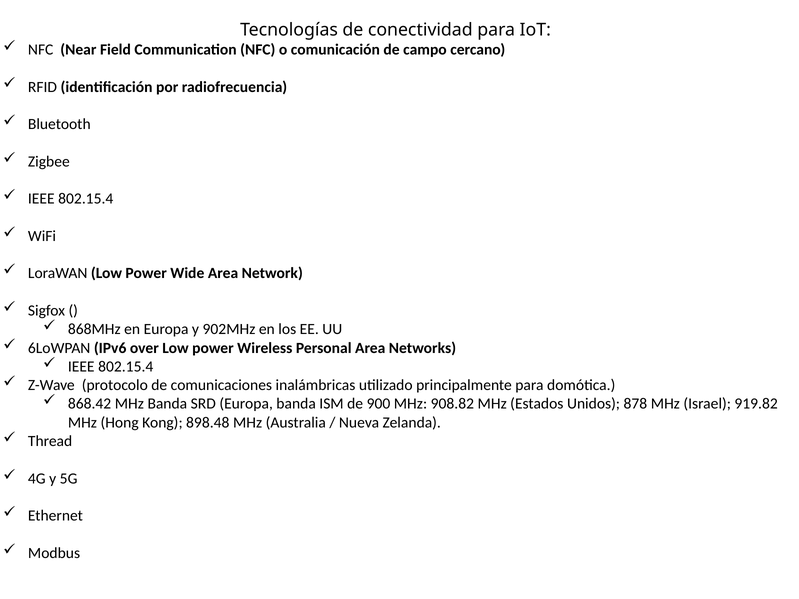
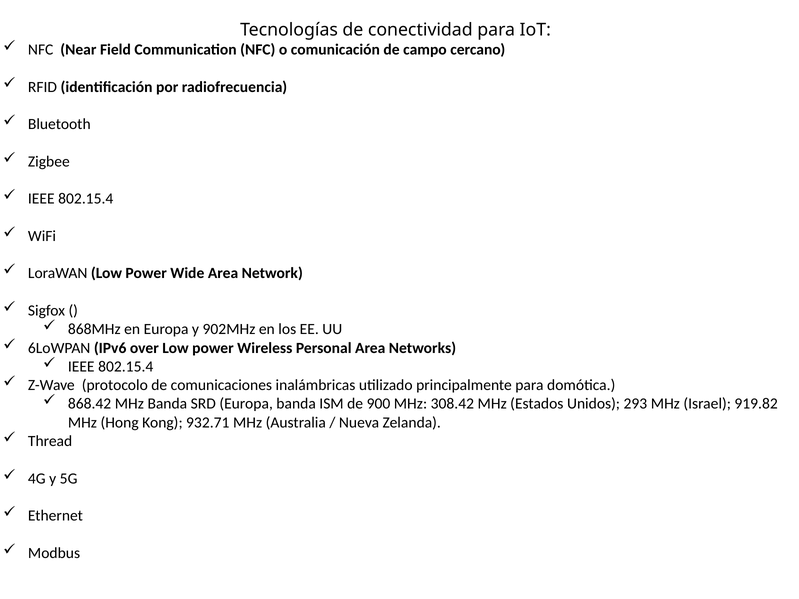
908.82: 908.82 -> 308.42
878: 878 -> 293
898.48: 898.48 -> 932.71
